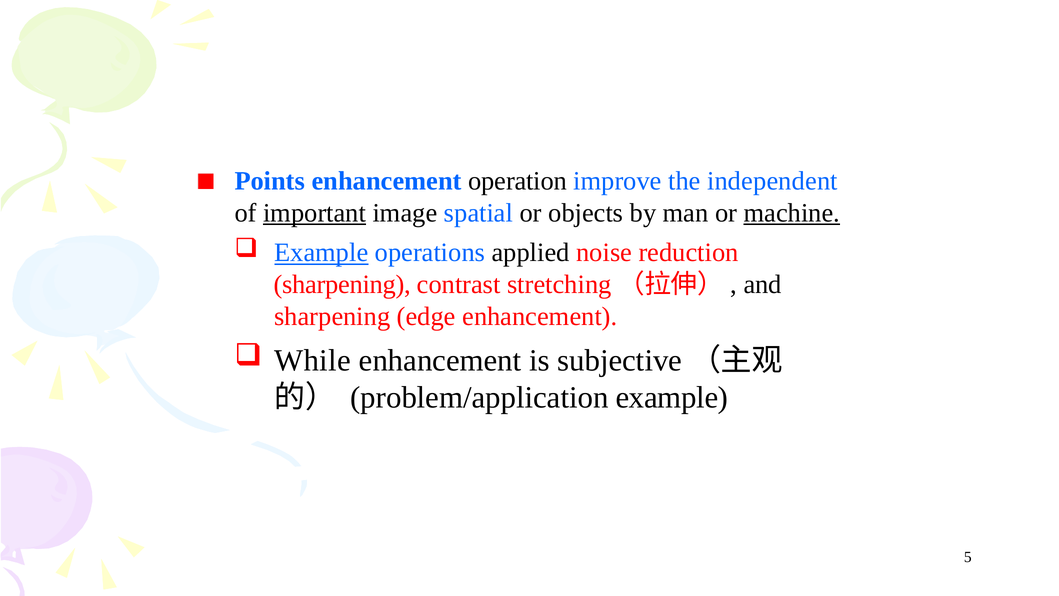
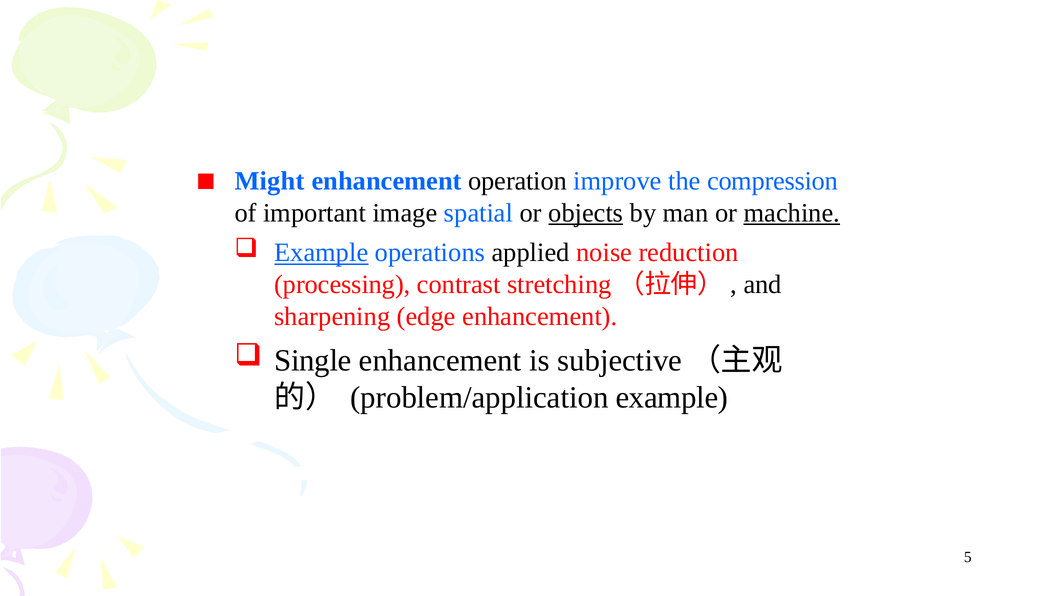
Points: Points -> Might
independent: independent -> compression
important underline: present -> none
objects underline: none -> present
sharpening at (342, 284): sharpening -> processing
While: While -> Single
